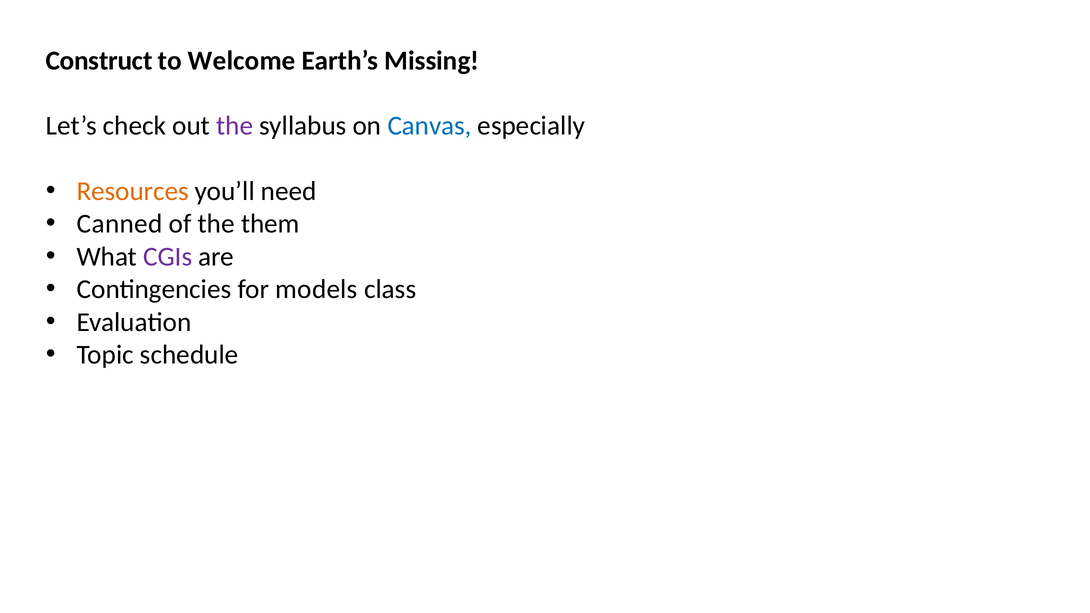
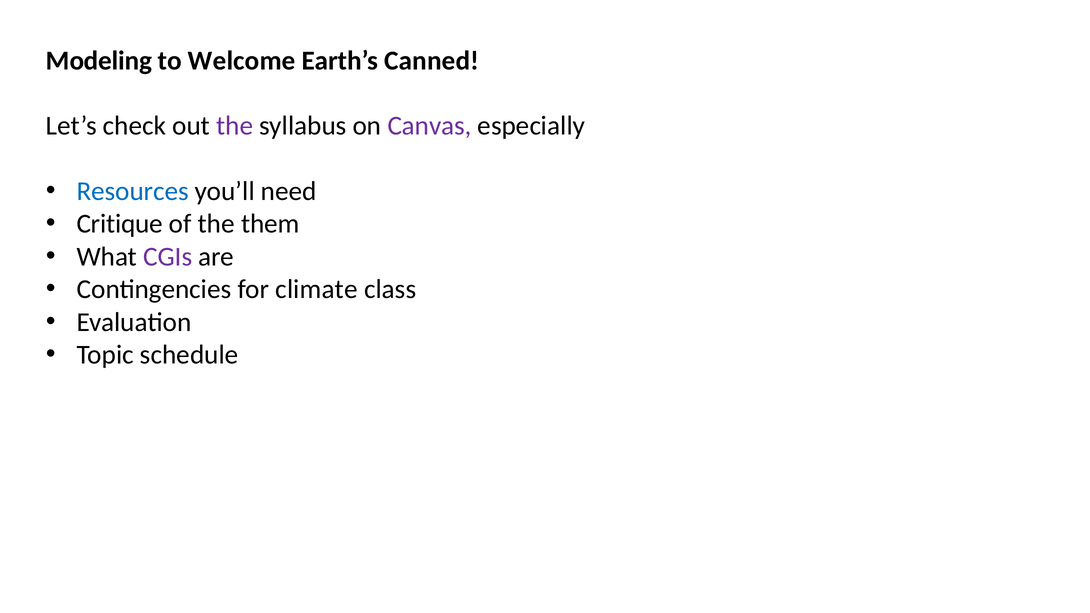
Construct: Construct -> Modeling
Missing: Missing -> Canned
Canvas colour: blue -> purple
Resources colour: orange -> blue
Canned: Canned -> Critique
models: models -> climate
